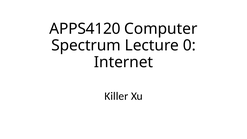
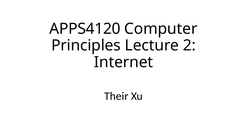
Spectrum: Spectrum -> Principles
0: 0 -> 2
Killer: Killer -> Their
